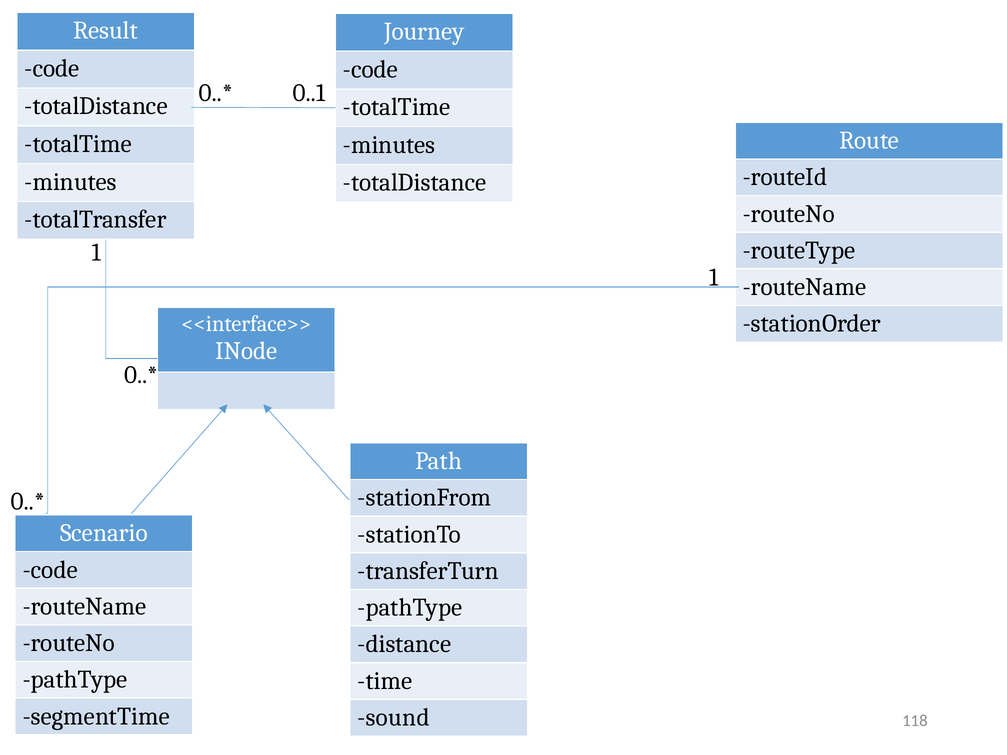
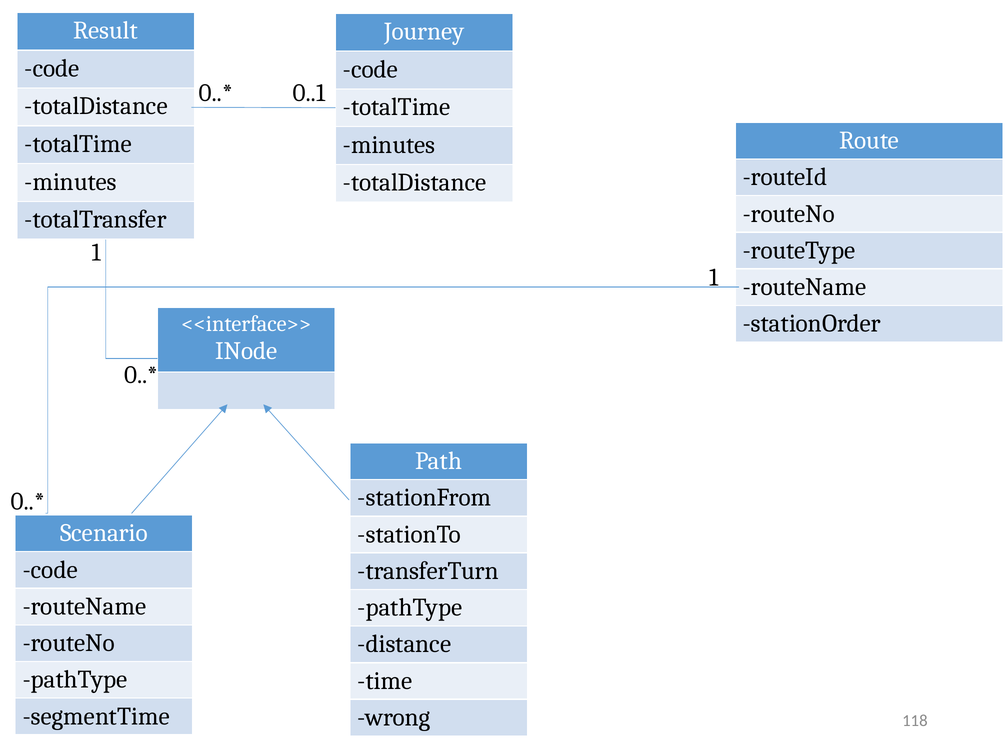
sound: sound -> wrong
